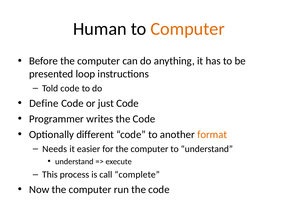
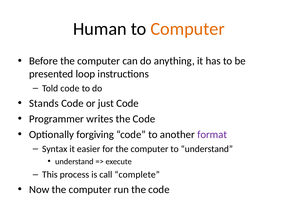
Define: Define -> Stands
different: different -> forgiving
format colour: orange -> purple
Needs: Needs -> Syntax
